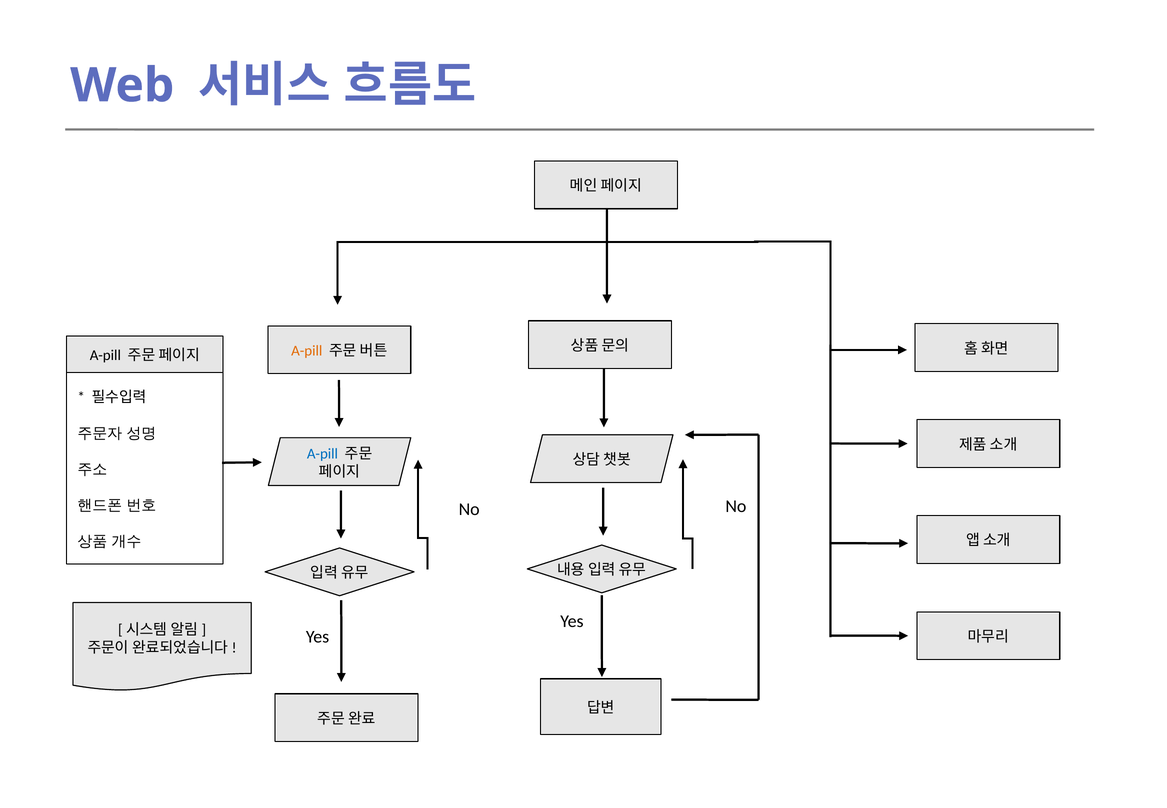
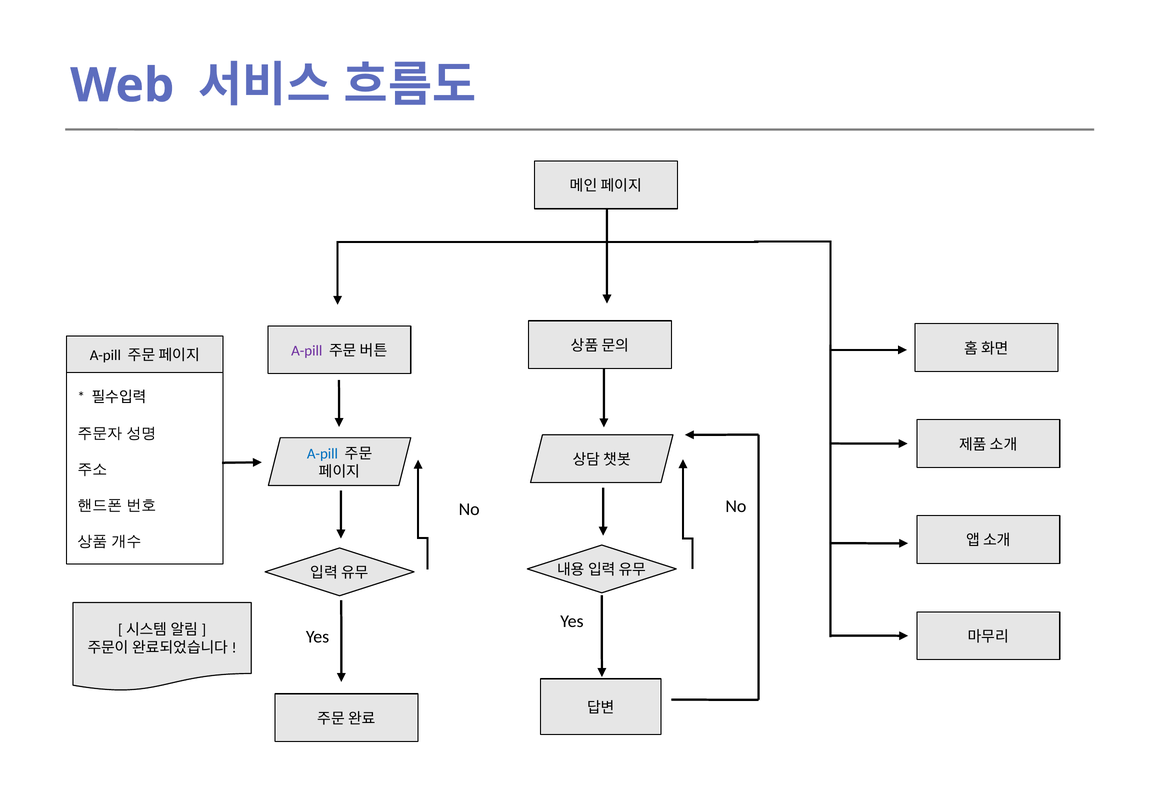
A-pill at (307, 351) colour: orange -> purple
